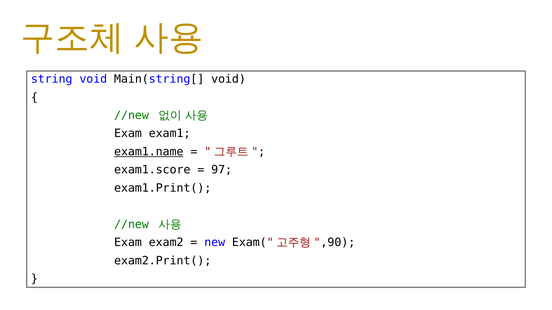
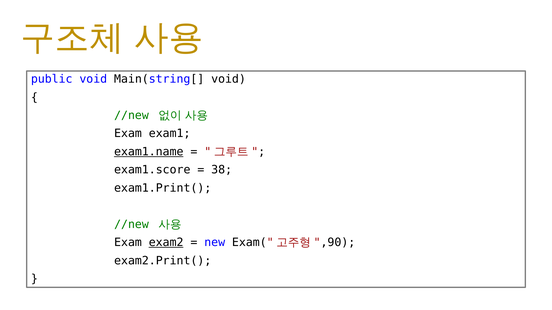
string: string -> public
97: 97 -> 38
exam2 underline: none -> present
